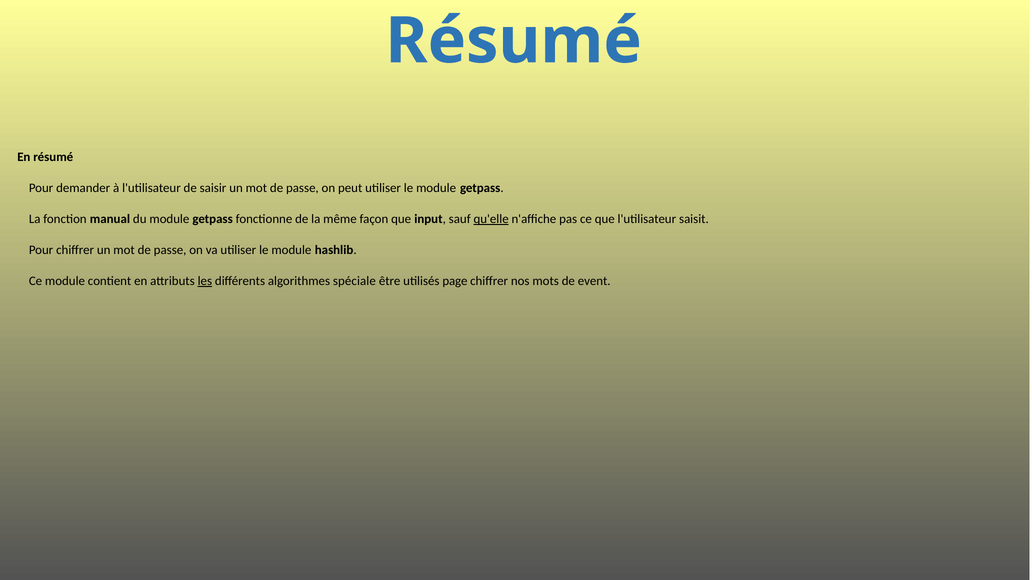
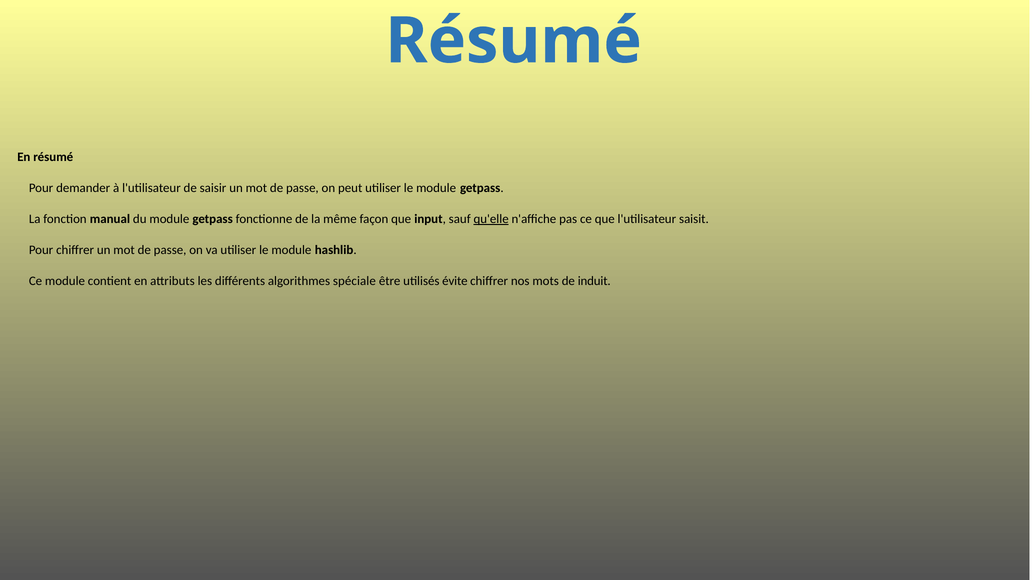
les underline: present -> none
page: page -> évite
event: event -> induit
